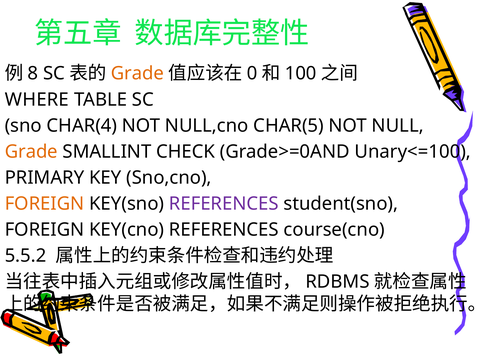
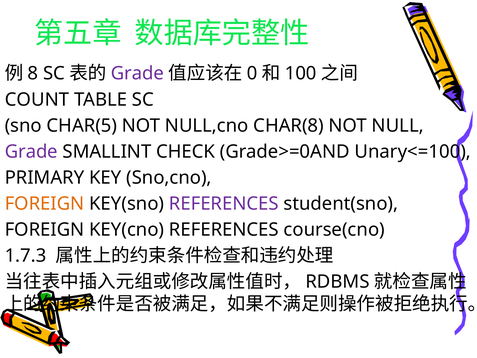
Grade at (137, 73) colour: orange -> purple
WHERE: WHERE -> COUNT
CHAR(4: CHAR(4 -> CHAR(5
CHAR(5: CHAR(5 -> CHAR(8
Grade at (31, 151) colour: orange -> purple
5.5.2: 5.5.2 -> 1.7.3
